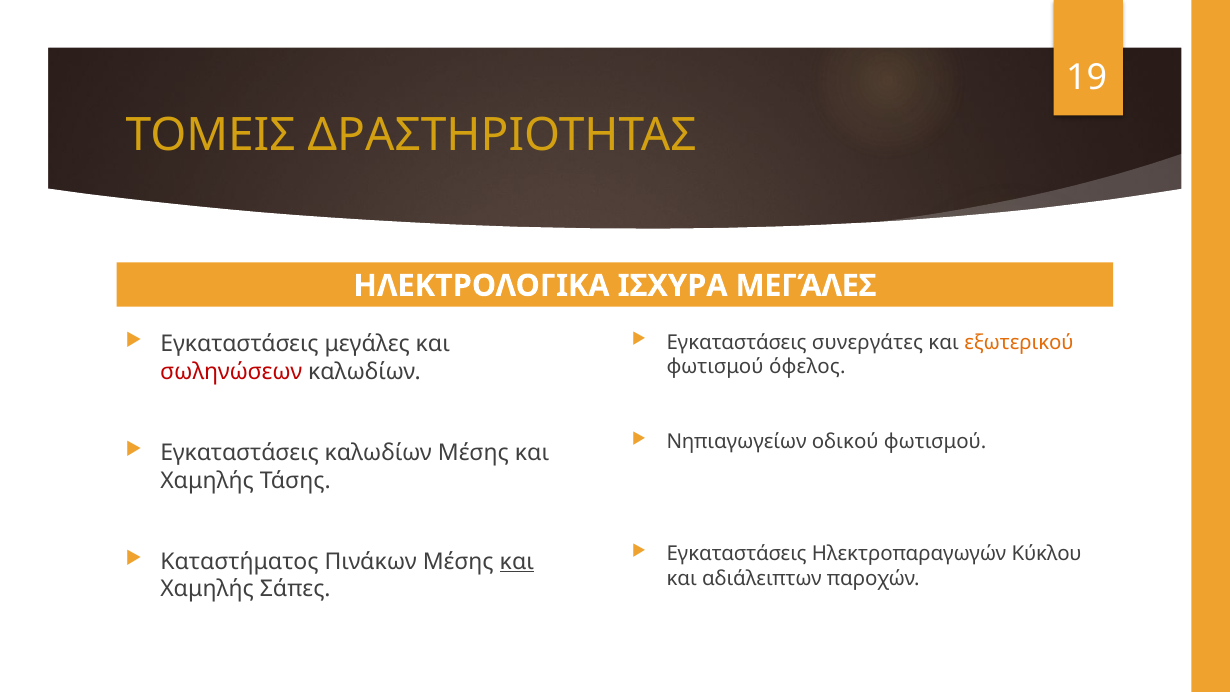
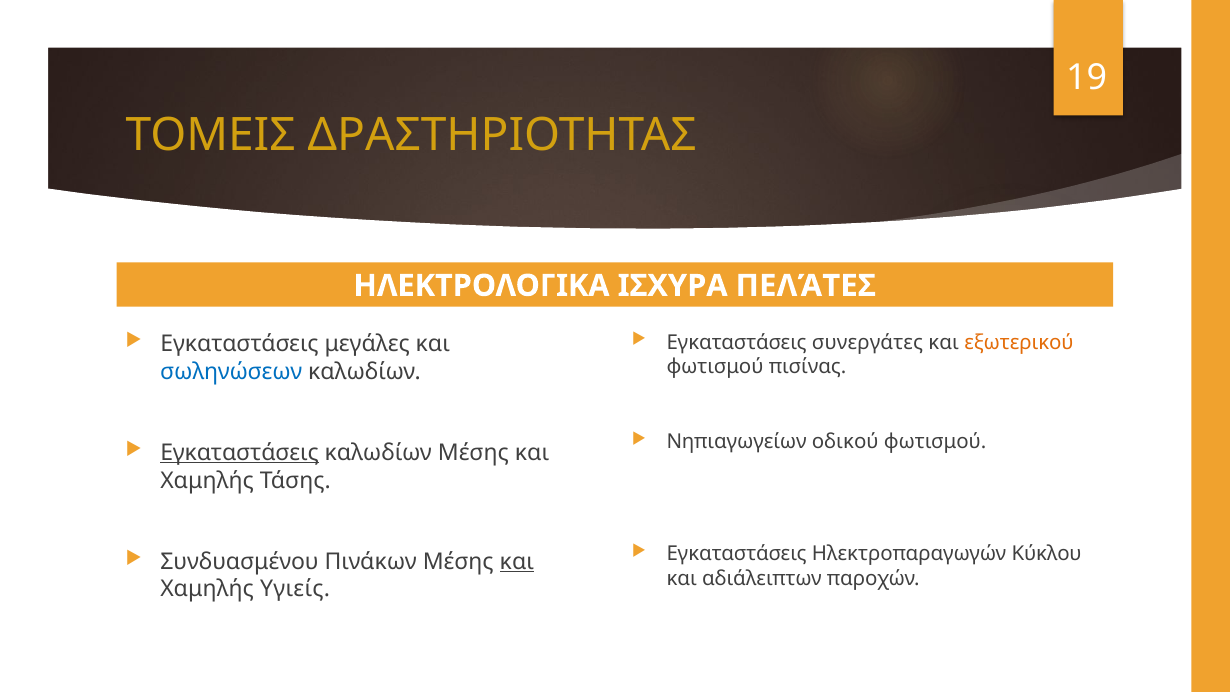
ΙΣΧΥΡΑ ΜΕΓΆΛΕΣ: ΜΕΓΆΛΕΣ -> ΠΕΛΆΤΕΣ
όφελος: όφελος -> πισίνας
σωληνώσεων colour: red -> blue
Εγκαταστάσεις at (240, 453) underline: none -> present
Καταστήματος: Καταστήματος -> Συνδυασμένου
Σάπες: Σάπες -> Υγιείς
